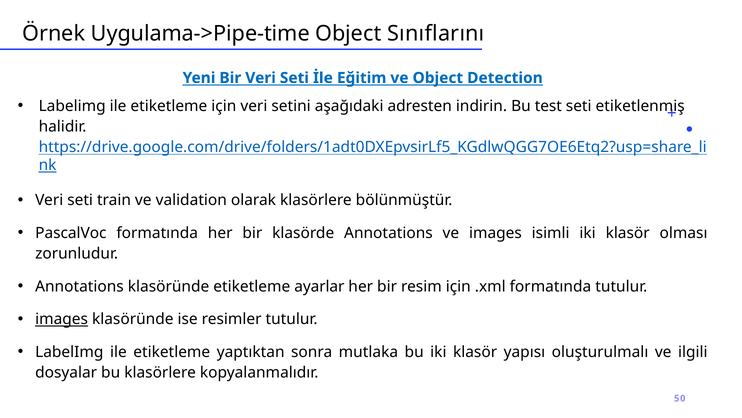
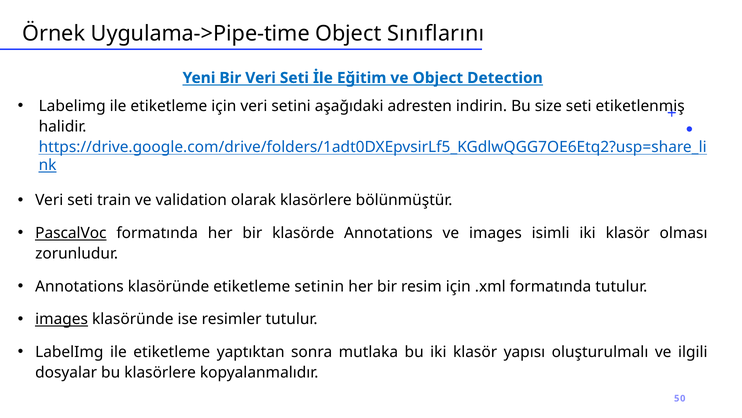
test: test -> size
PascalVoc underline: none -> present
ayarlar: ayarlar -> setinin
